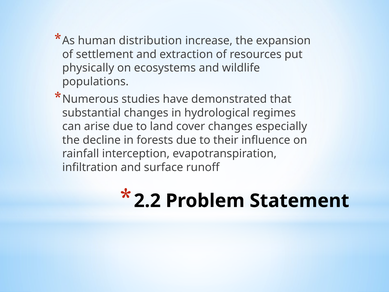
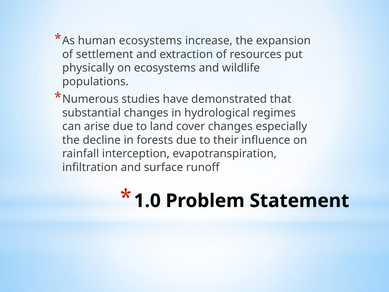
human distribution: distribution -> ecosystems
2.2: 2.2 -> 1.0
